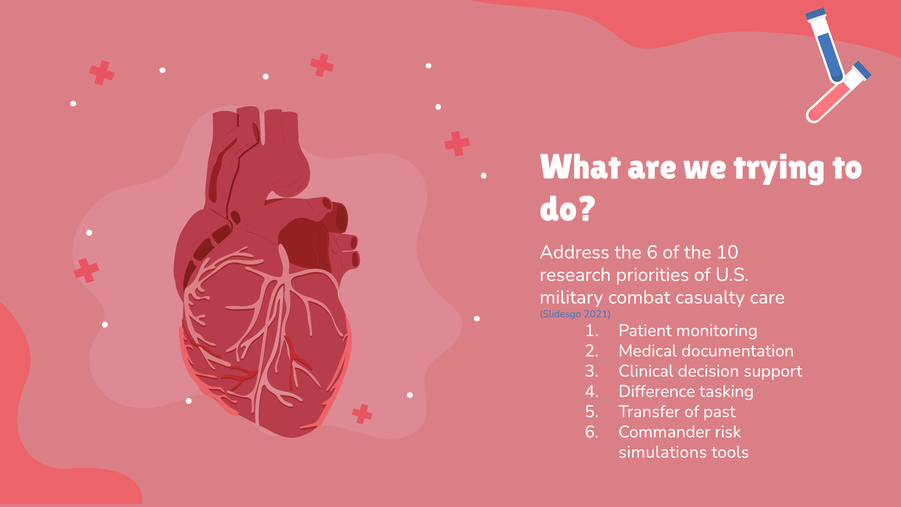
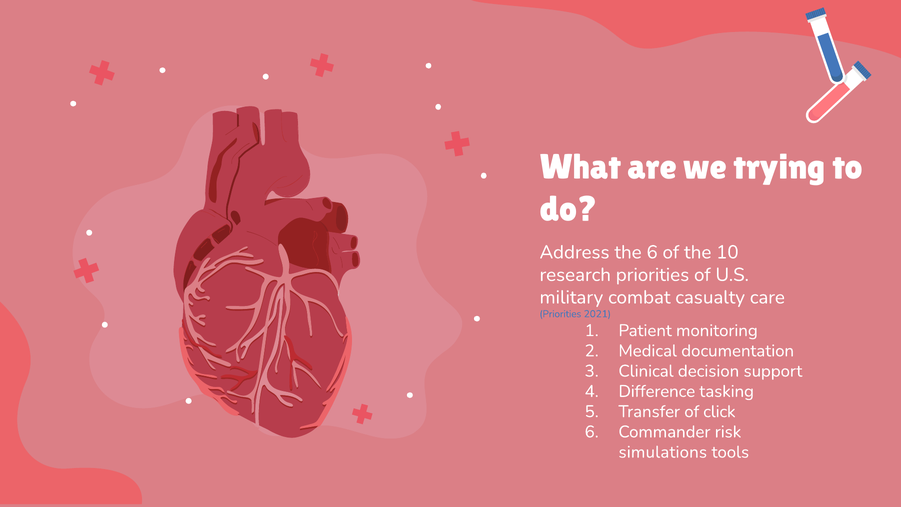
Slidesgo at (560, 314): Slidesgo -> Priorities
past: past -> click
